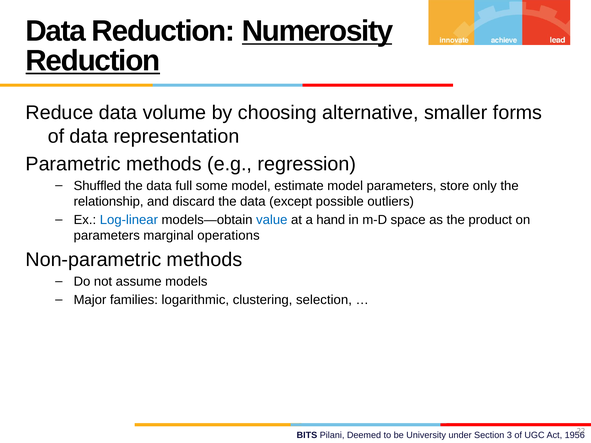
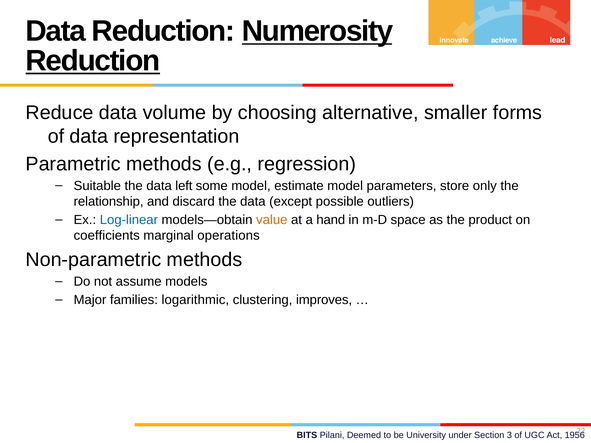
Shuffled: Shuffled -> Suitable
full: full -> left
value colour: blue -> orange
parameters at (107, 236): parameters -> coefficients
selection: selection -> improves
